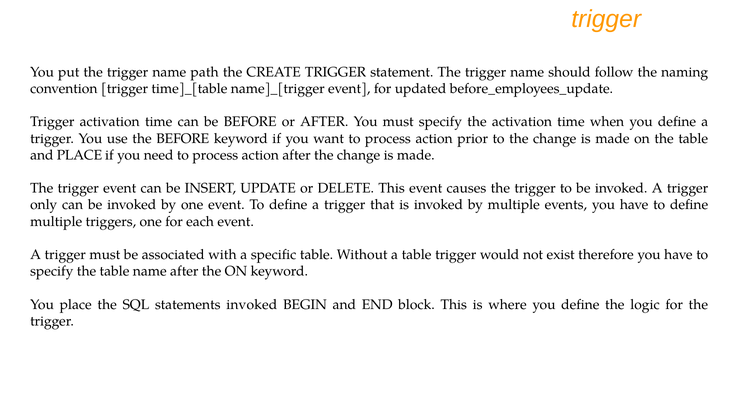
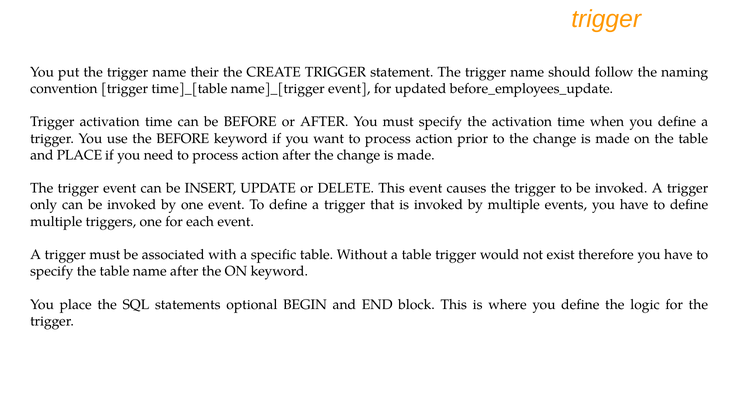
path: path -> their
statements invoked: invoked -> optional
